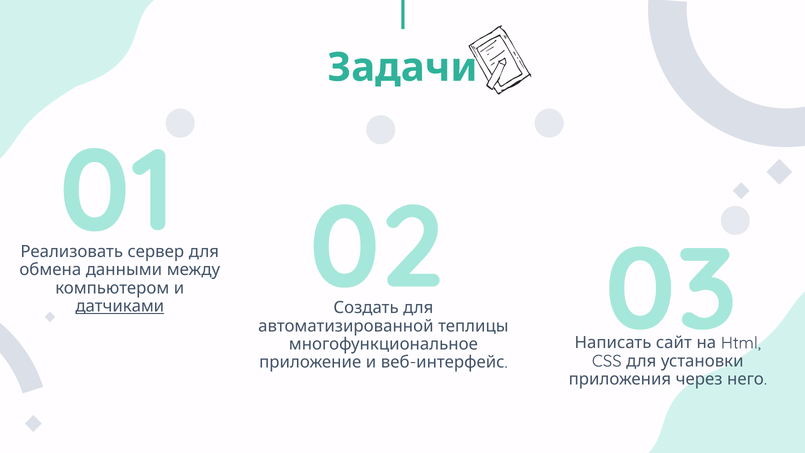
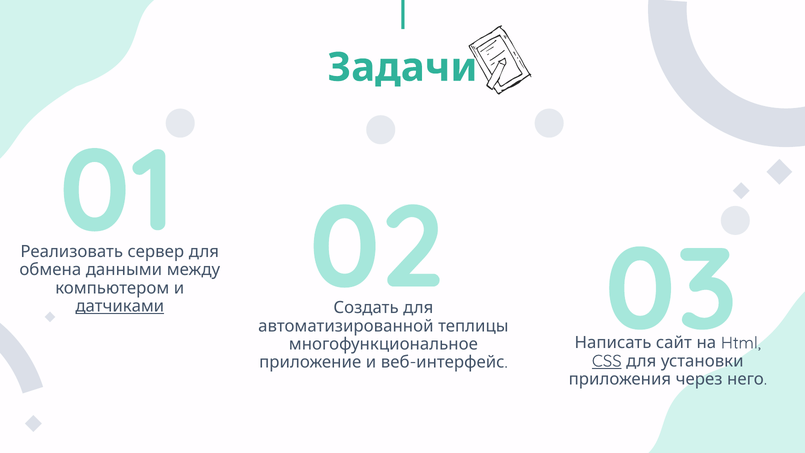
CSS underline: none -> present
